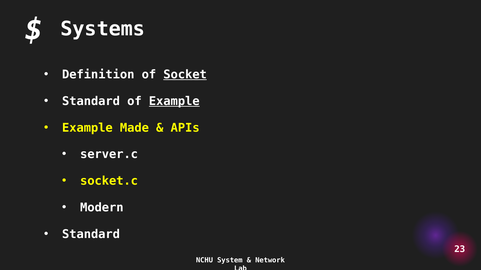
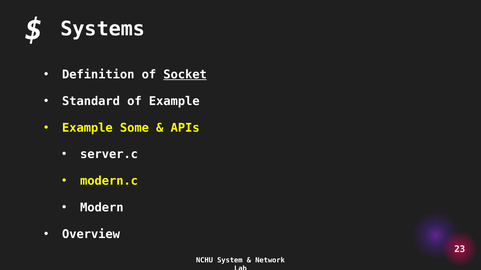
Example at (174, 101) underline: present -> none
Made: Made -> Some
socket.c: socket.c -> modern.c
Standard at (91, 235): Standard -> Overview
